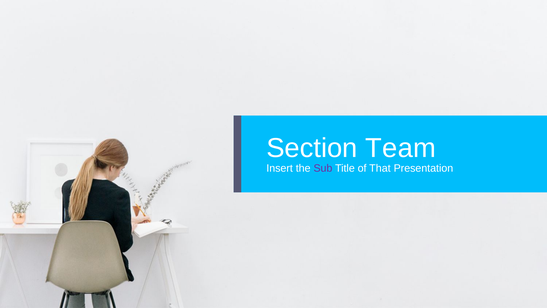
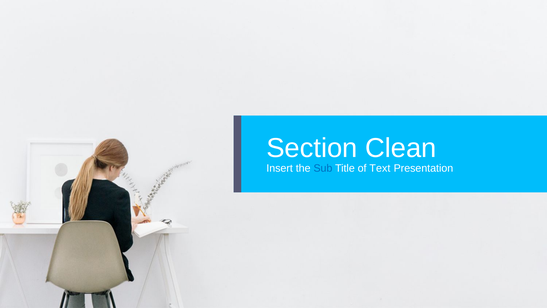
Team: Team -> Clean
Sub colour: purple -> blue
That: That -> Text
